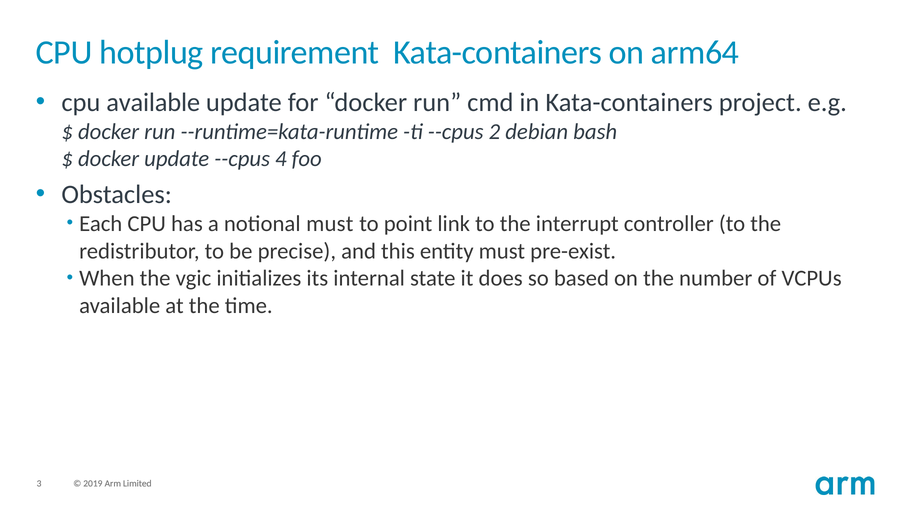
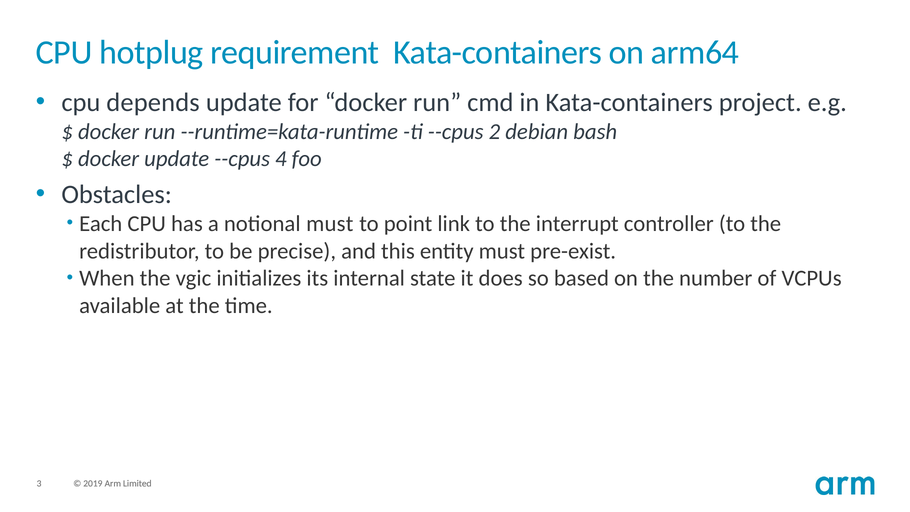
cpu available: available -> depends
